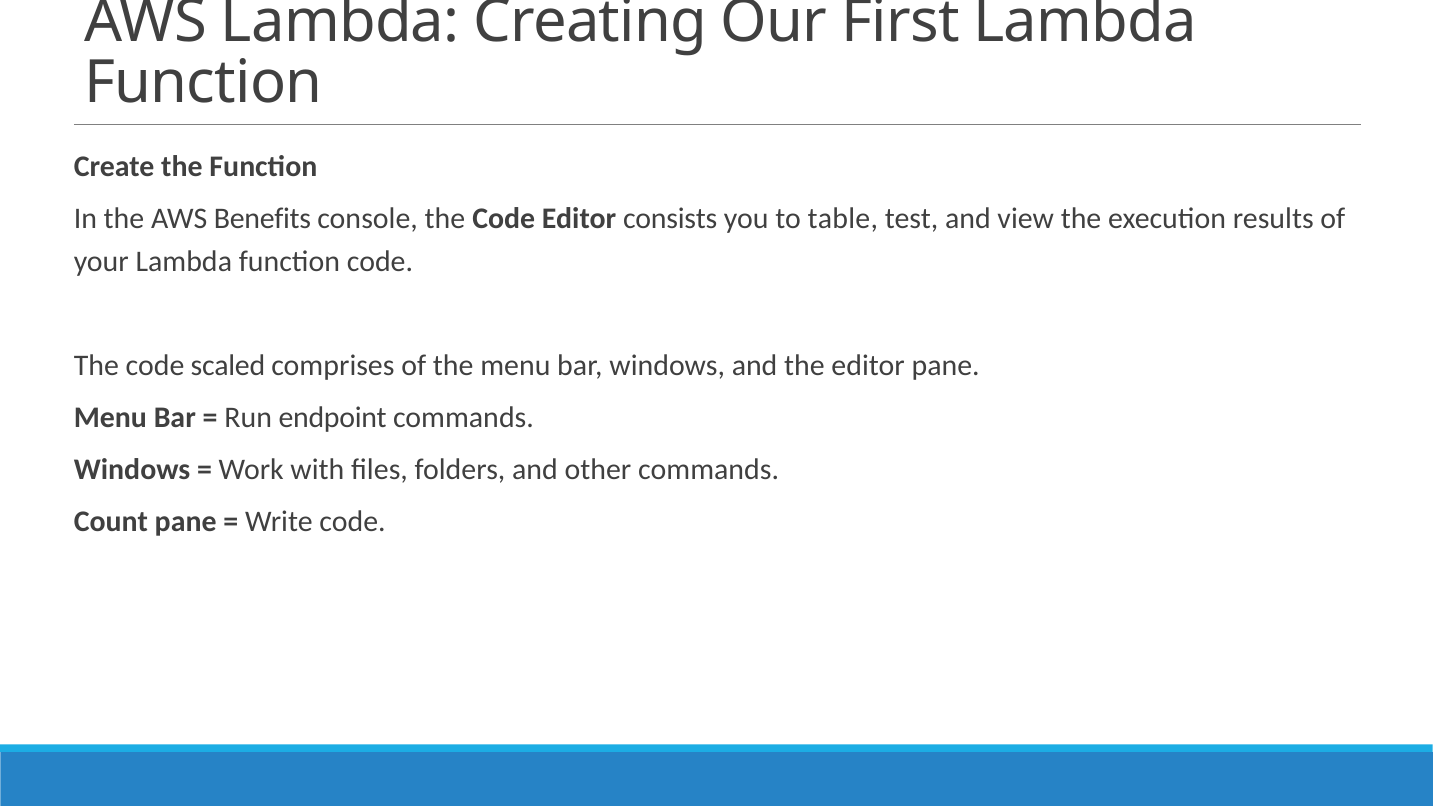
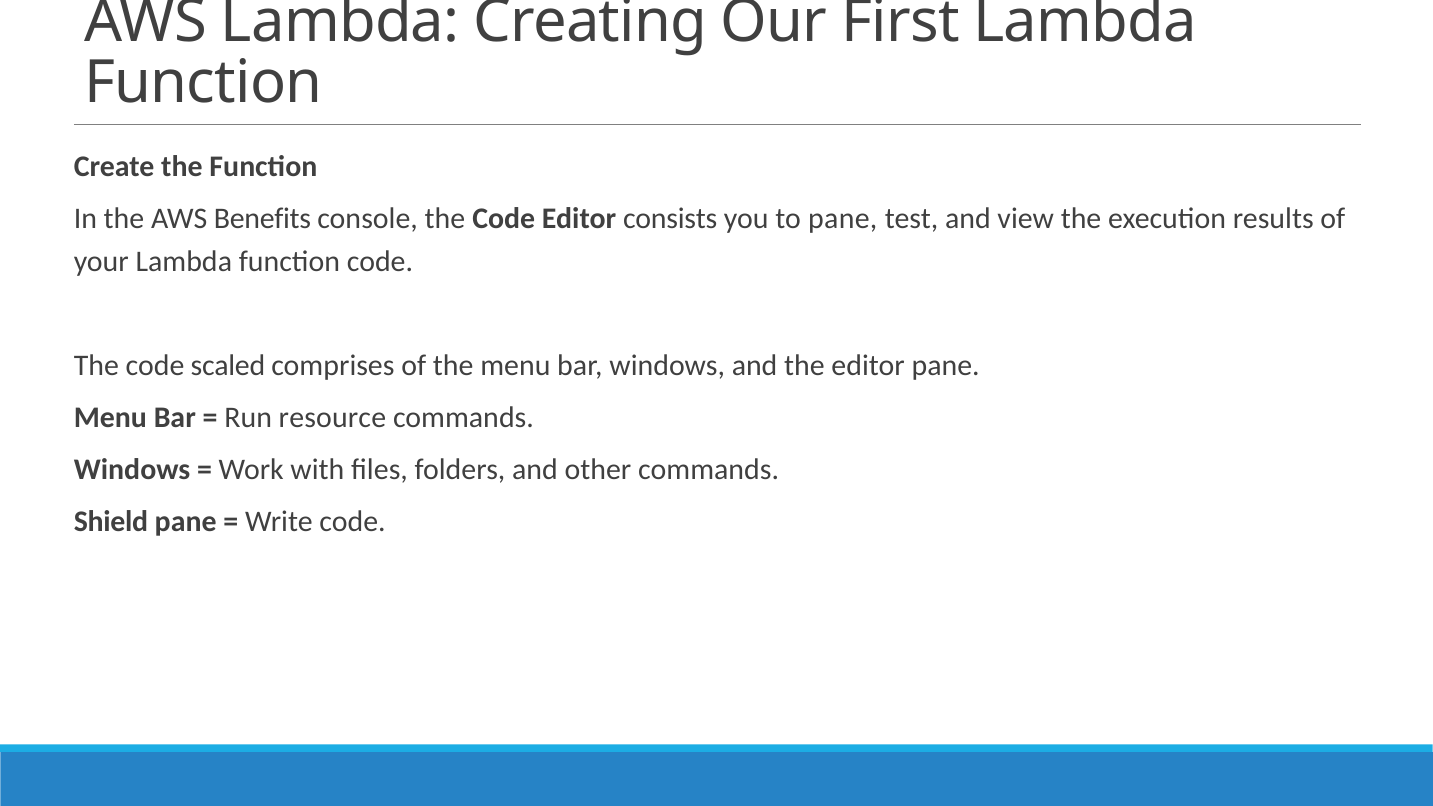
to table: table -> pane
endpoint: endpoint -> resource
Count: Count -> Shield
